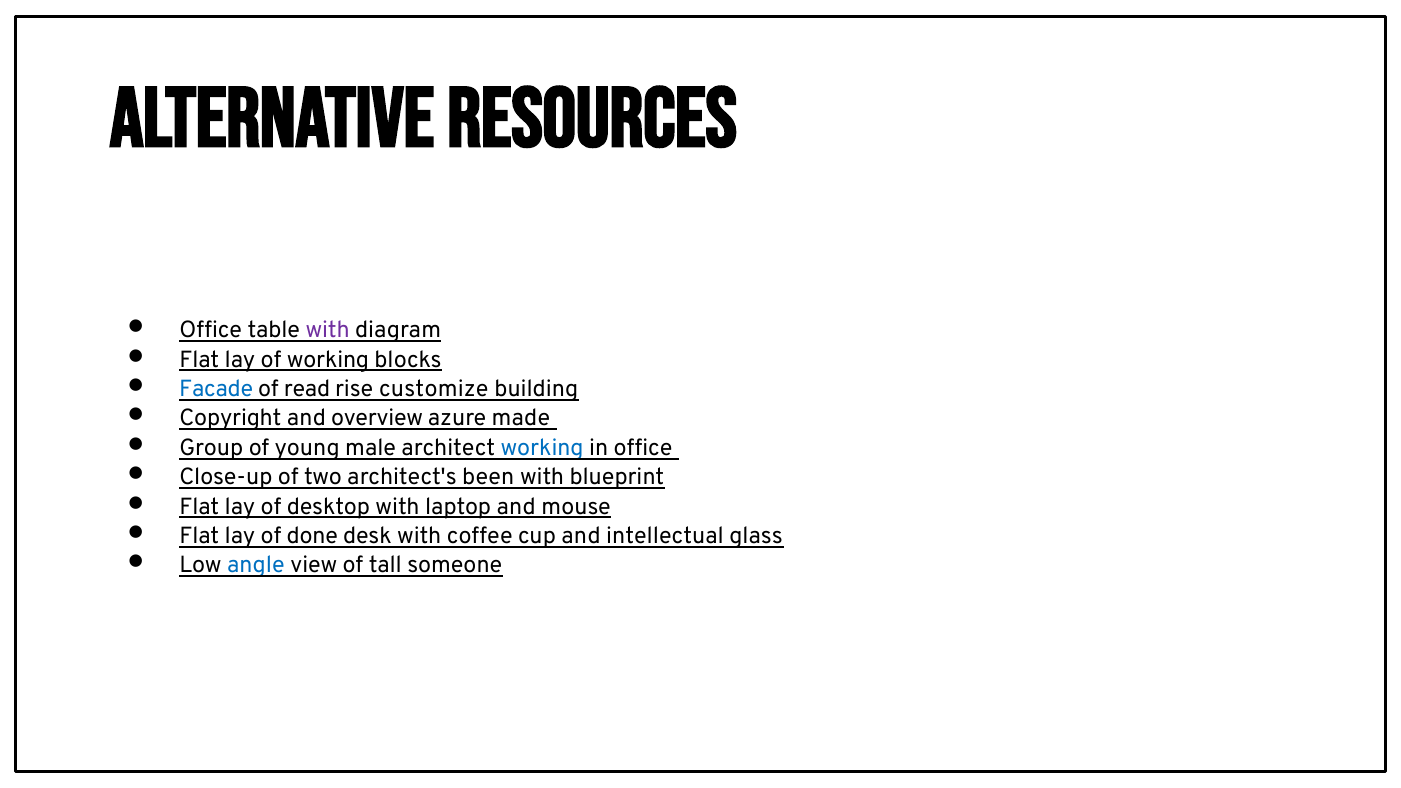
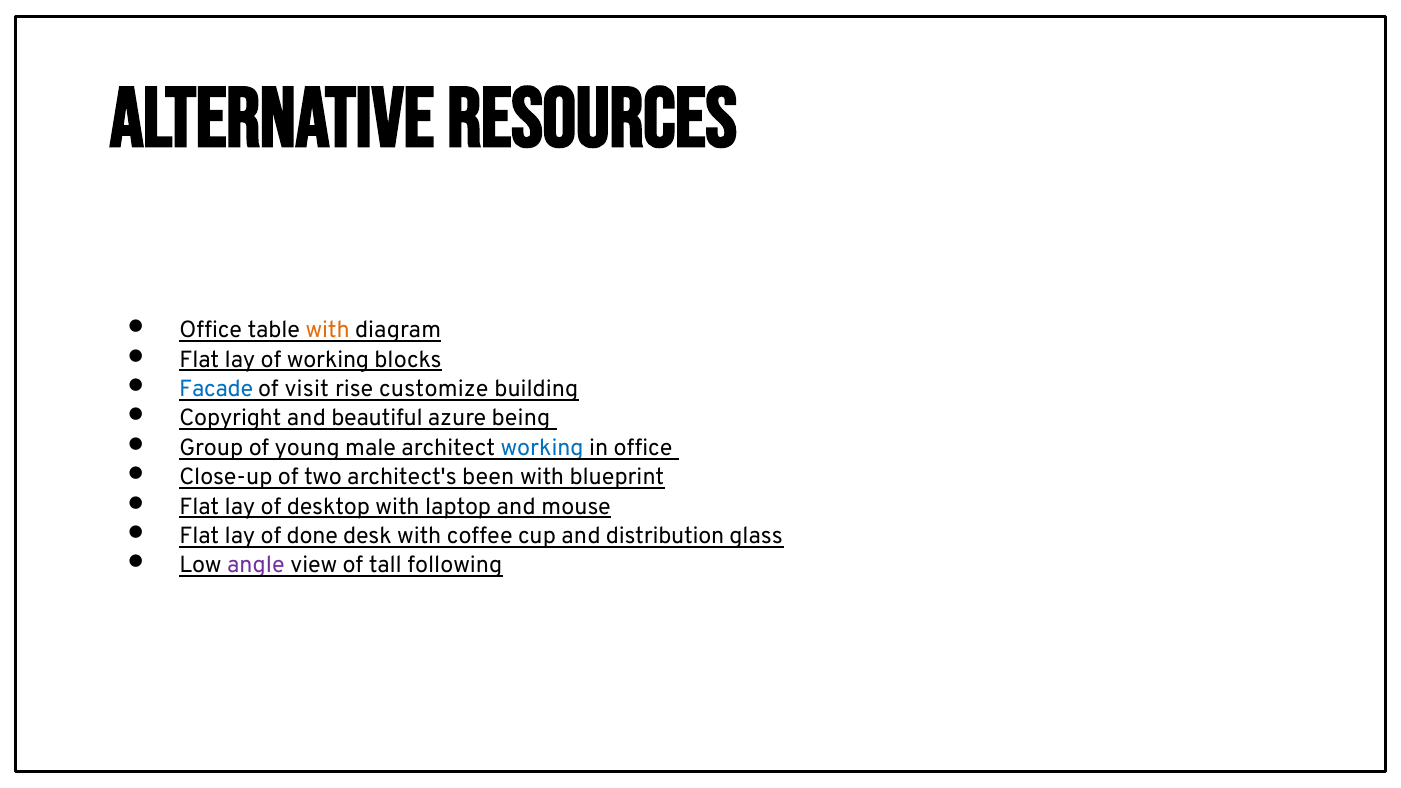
with at (328, 330) colour: purple -> orange
read: read -> visit
overview: overview -> beautiful
made: made -> being
intellectual: intellectual -> distribution
angle colour: blue -> purple
someone: someone -> following
